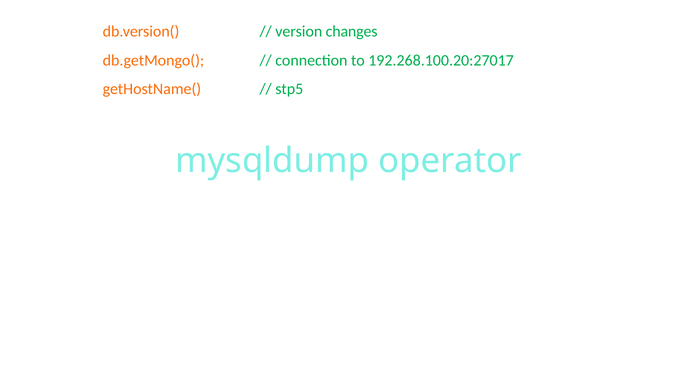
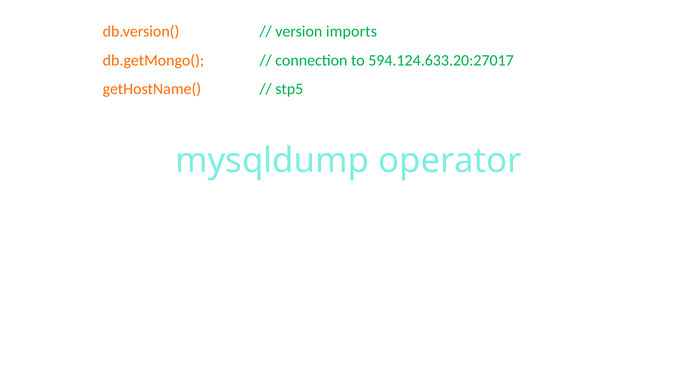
changes: changes -> imports
192.268.100.20:27017: 192.268.100.20:27017 -> 594.124.633.20:27017
